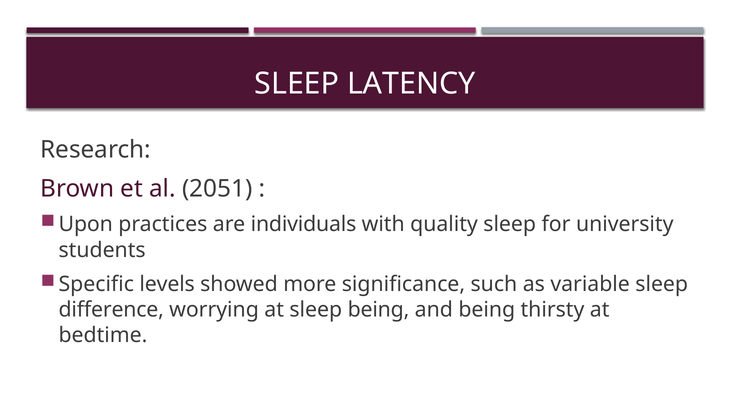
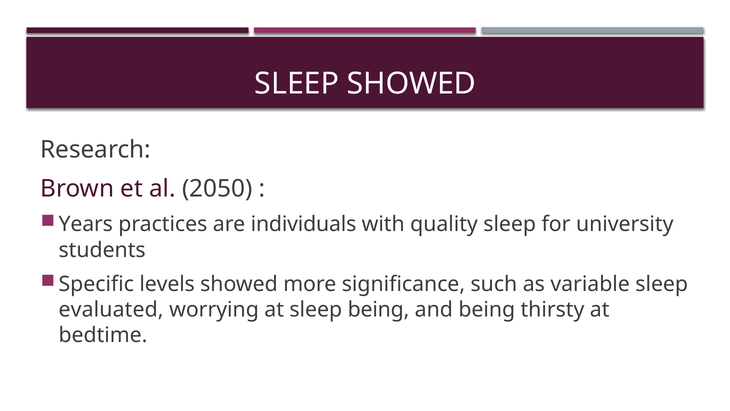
SLEEP LATENCY: LATENCY -> SHOWED
2051: 2051 -> 2050
Upon: Upon -> Years
difference: difference -> evaluated
